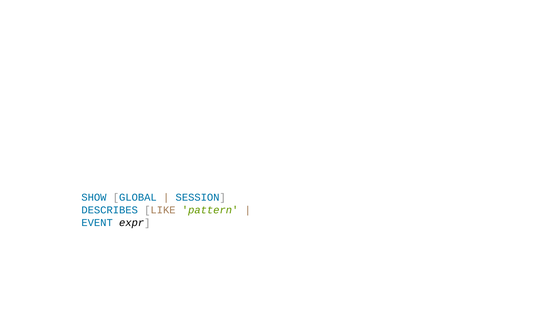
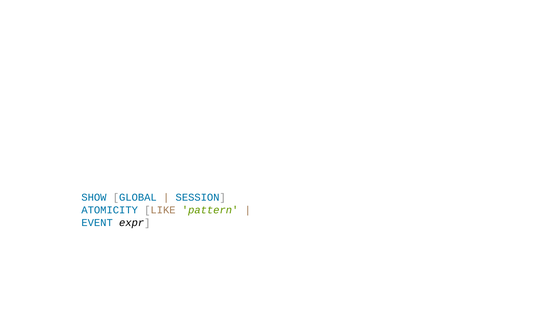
DESCRIBES: DESCRIBES -> ATOMICITY
